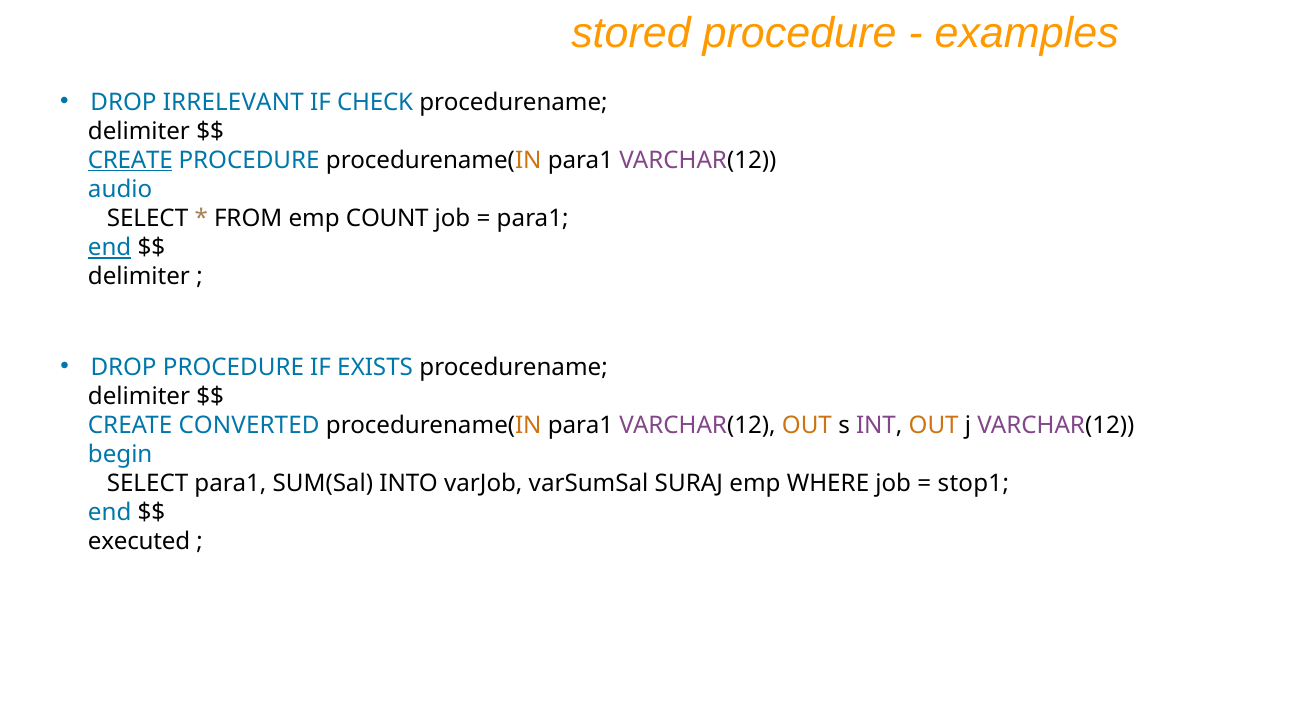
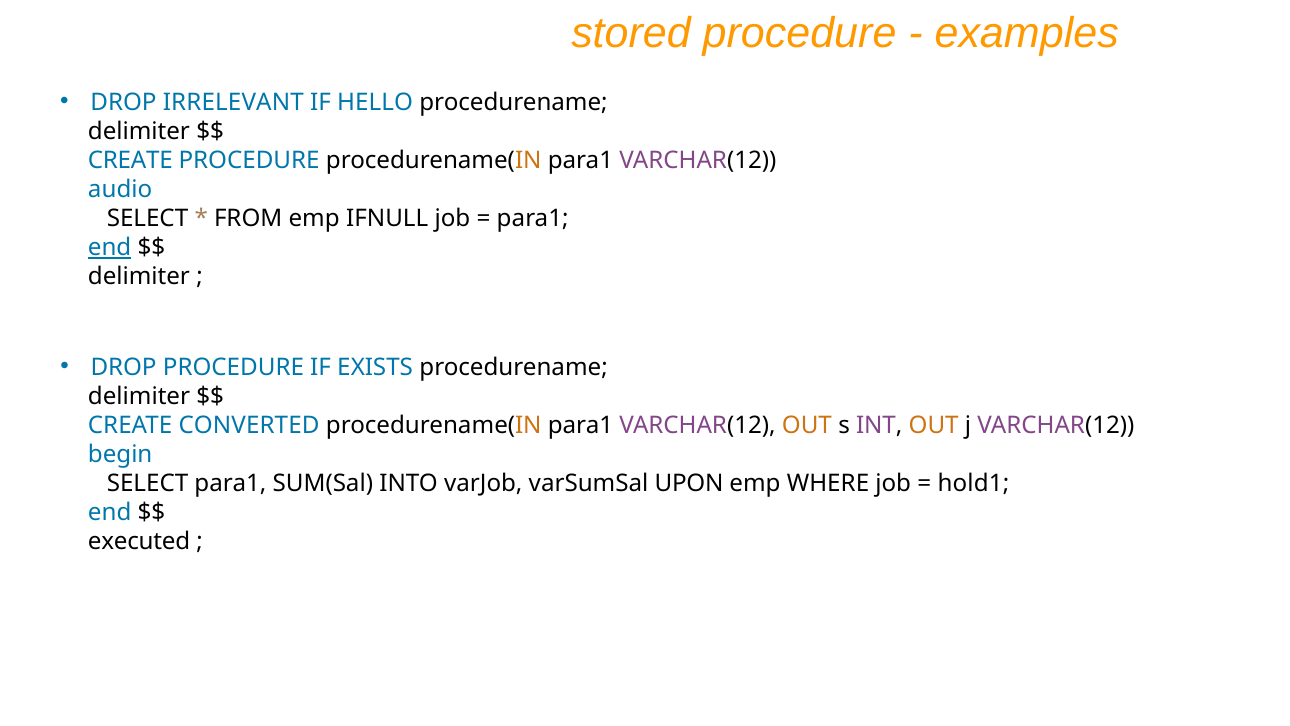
CHECK: CHECK -> HELLO
CREATE at (130, 160) underline: present -> none
COUNT: COUNT -> IFNULL
SURAJ: SURAJ -> UPON
stop1: stop1 -> hold1
